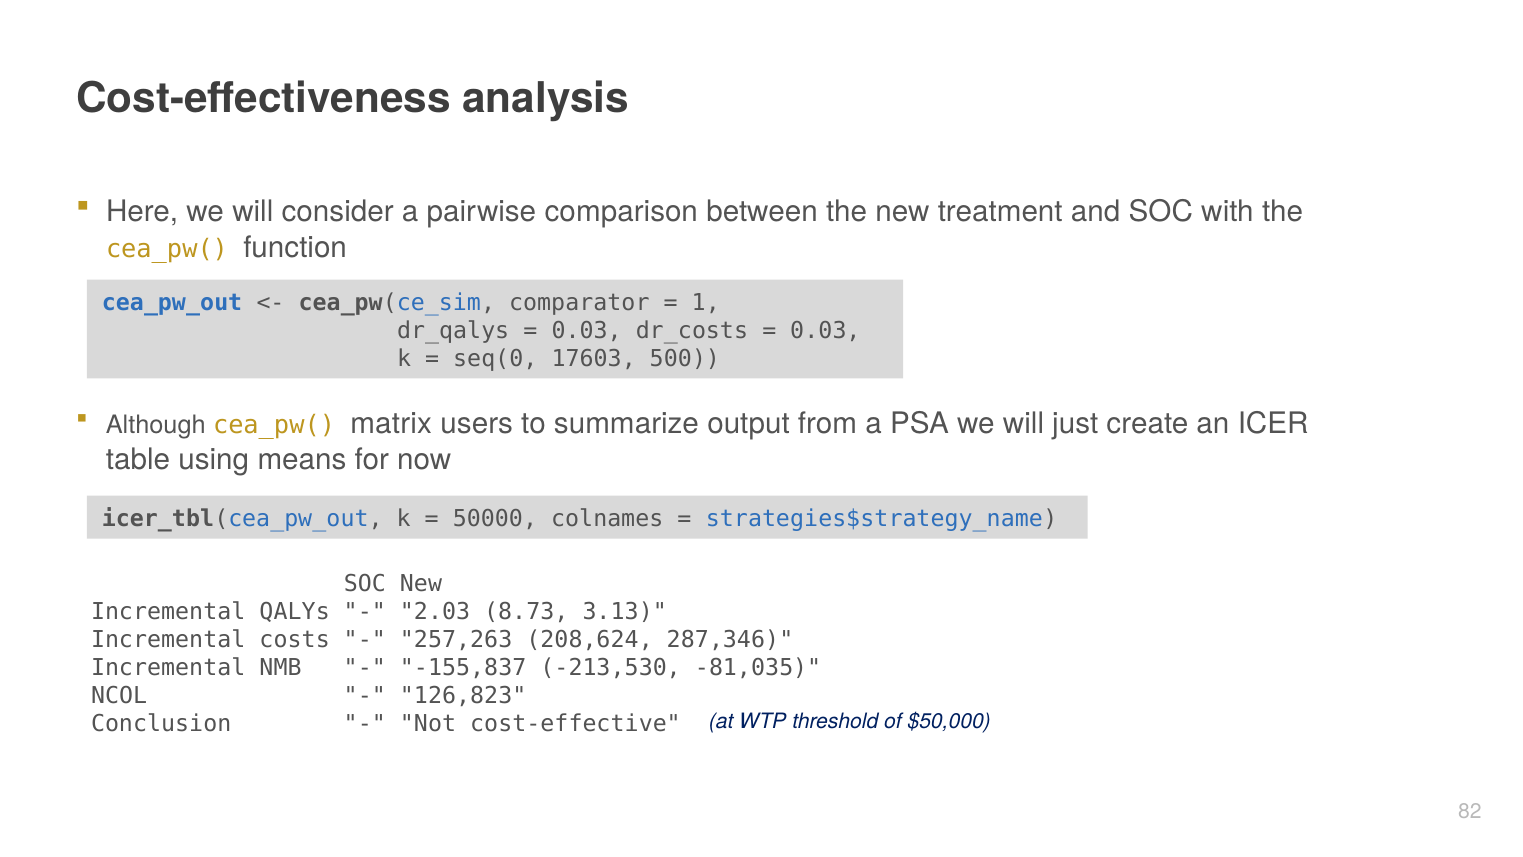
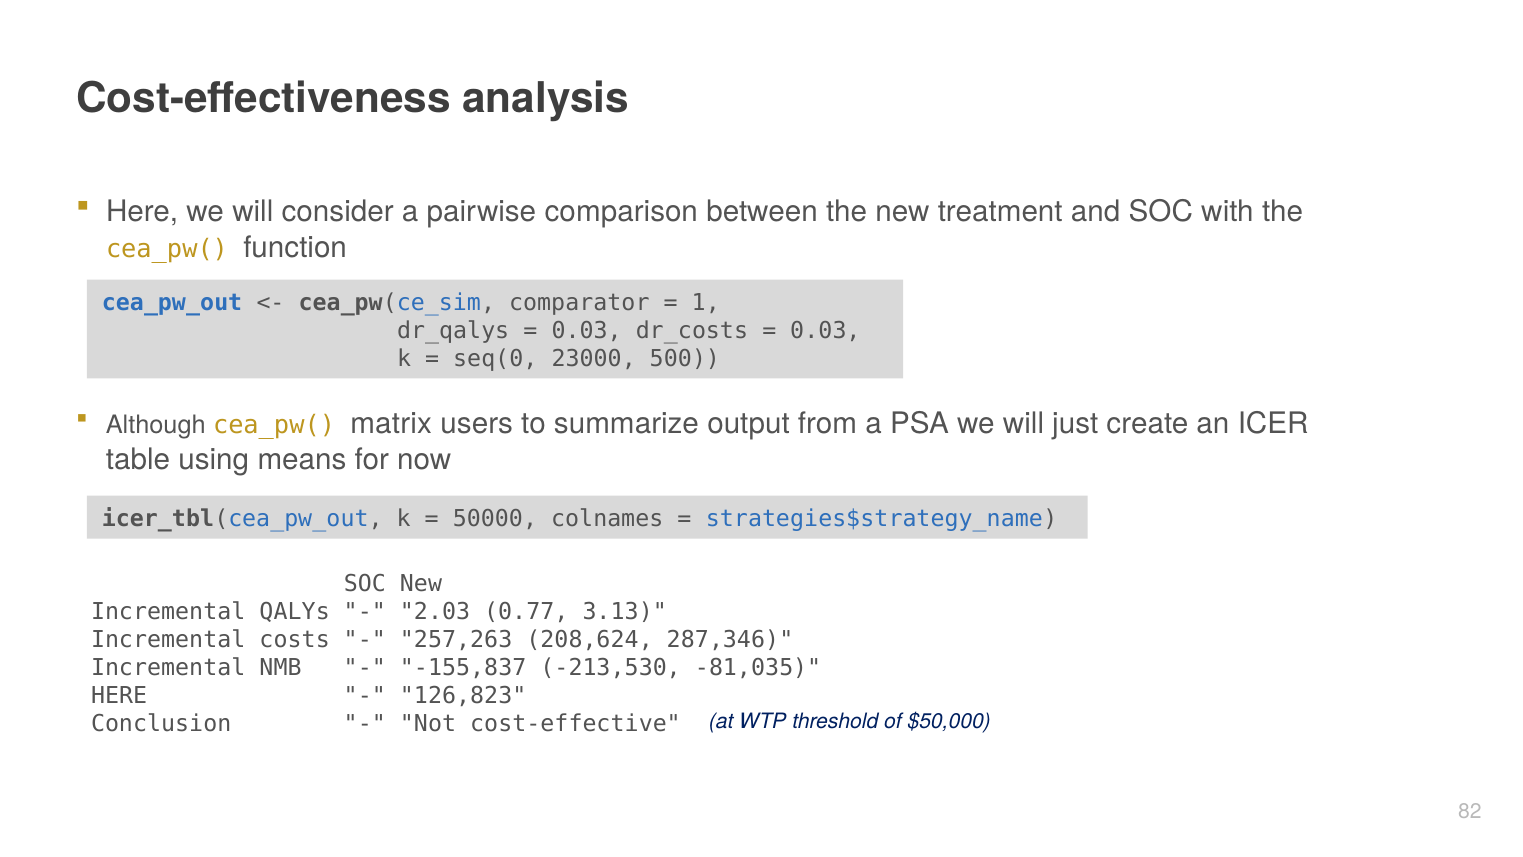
17603: 17603 -> 23000
8.73: 8.73 -> 0.77
NCOL at (119, 696): NCOL -> HERE
